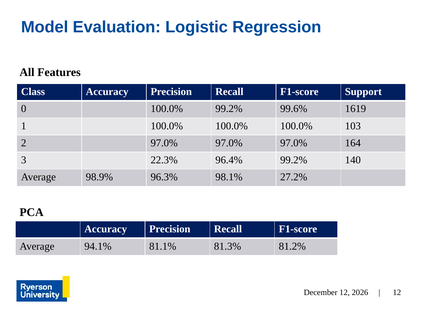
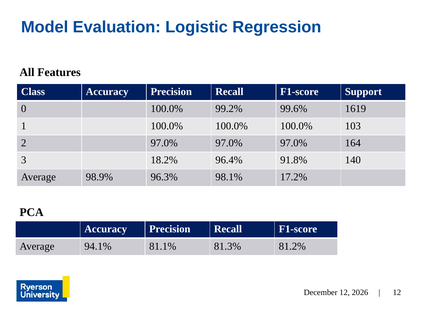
22.3%: 22.3% -> 18.2%
96.4% 99.2%: 99.2% -> 91.8%
27.2%: 27.2% -> 17.2%
